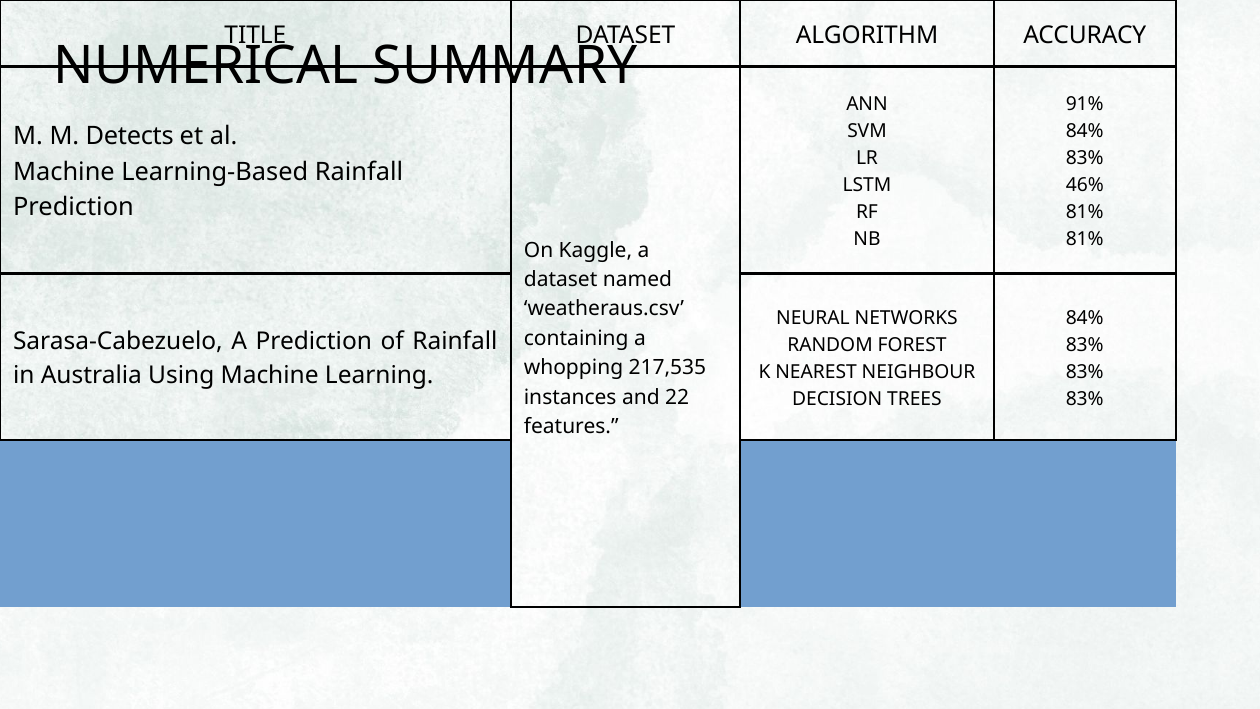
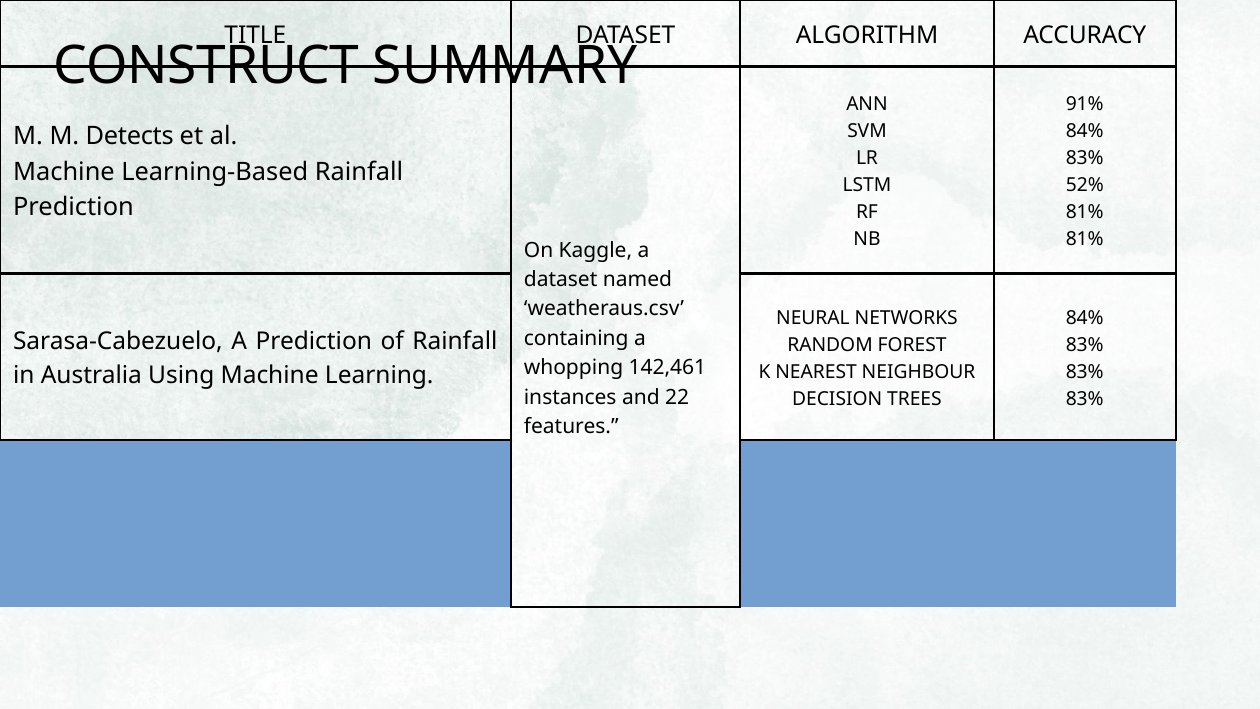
NUMERICAL: NUMERICAL -> CONSTRUCT
46%: 46% -> 52%
217,535: 217,535 -> 142,461
